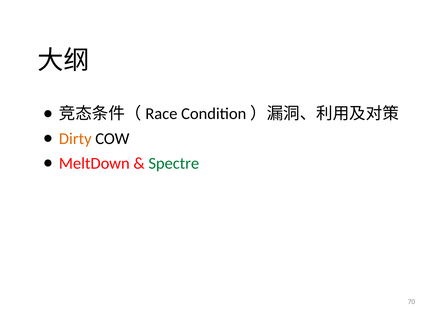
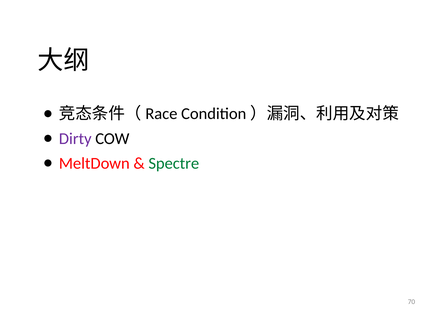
Dirty colour: orange -> purple
